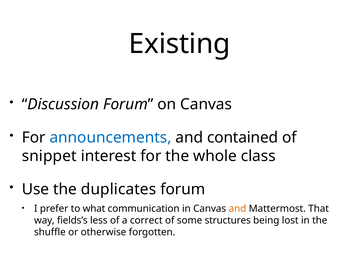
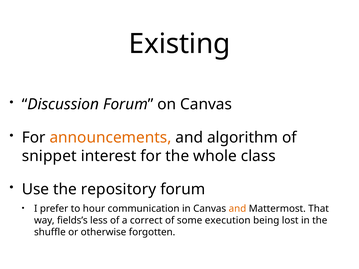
announcements colour: blue -> orange
contained: contained -> algorithm
duplicates: duplicates -> repository
what: what -> hour
structures: structures -> execution
